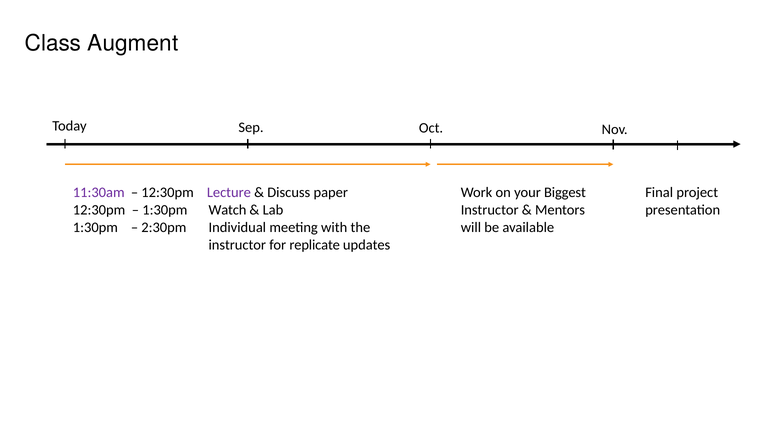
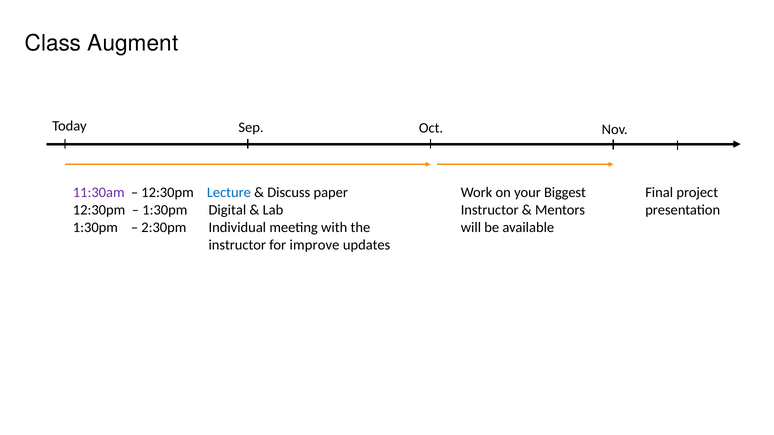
Lecture colour: purple -> blue
Watch: Watch -> Digital
replicate: replicate -> improve
